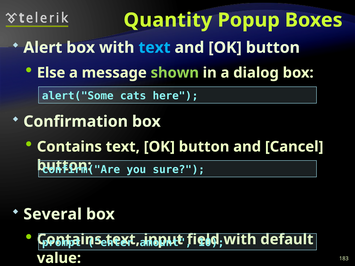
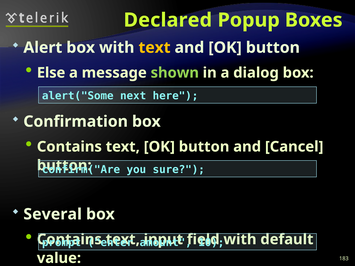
Quantity: Quantity -> Declared
text at (155, 48) colour: light blue -> yellow
cats: cats -> next
